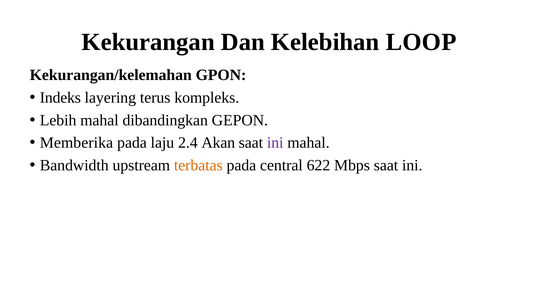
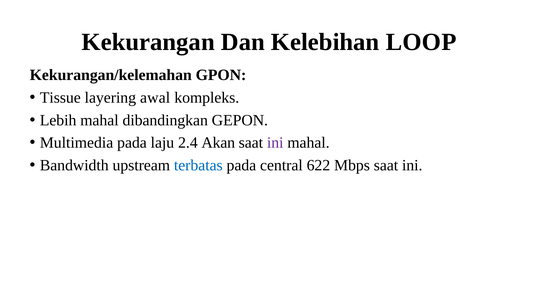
Indeks: Indeks -> Tissue
terus: terus -> awal
Memberika: Memberika -> Multimedia
terbatas colour: orange -> blue
